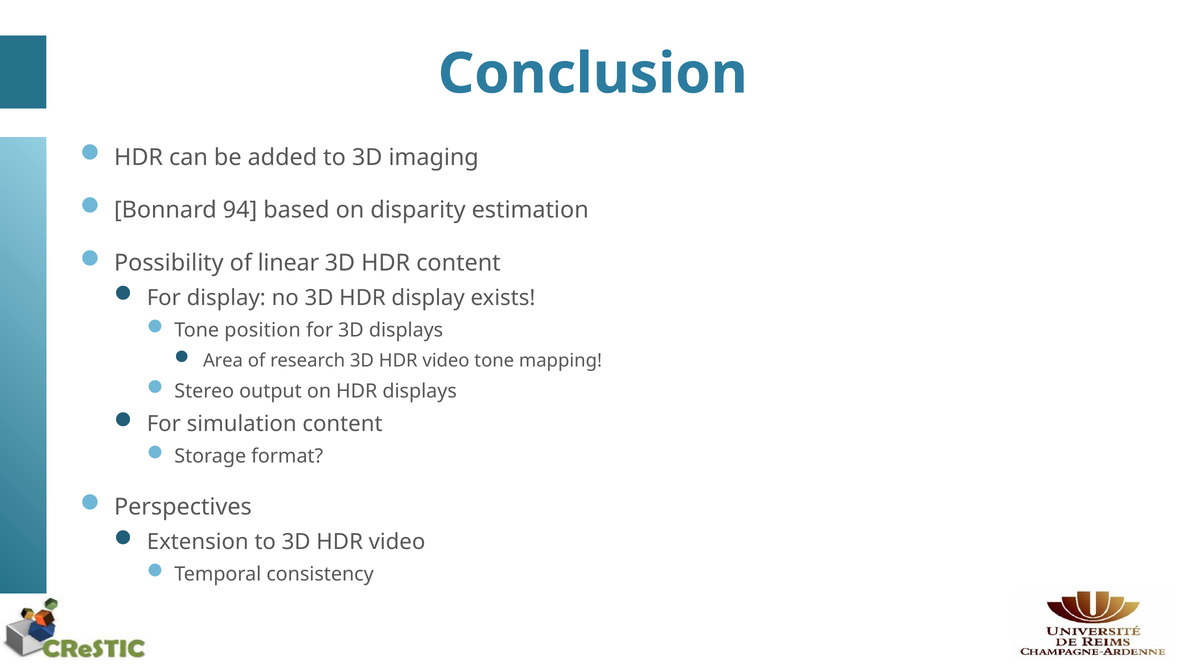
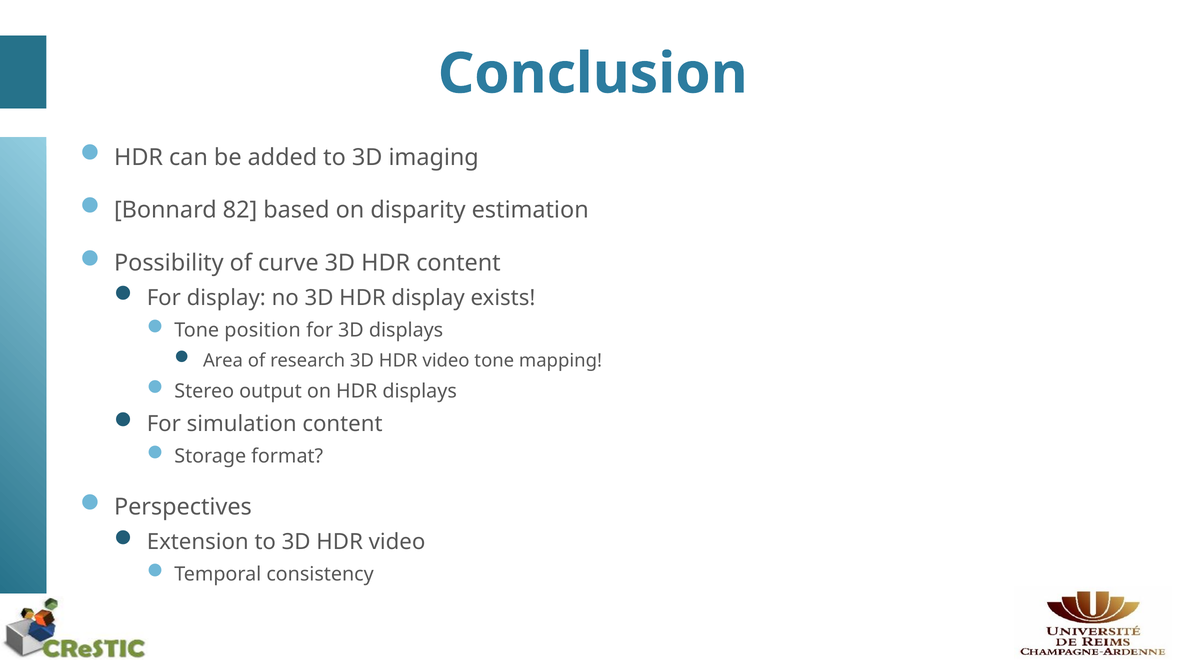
94: 94 -> 82
linear: linear -> curve
